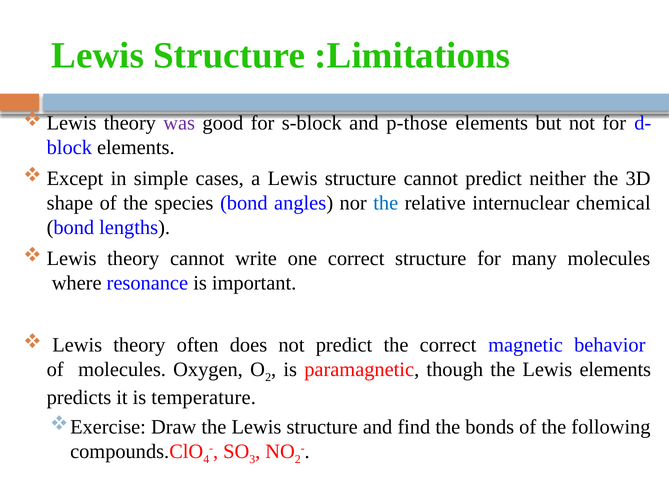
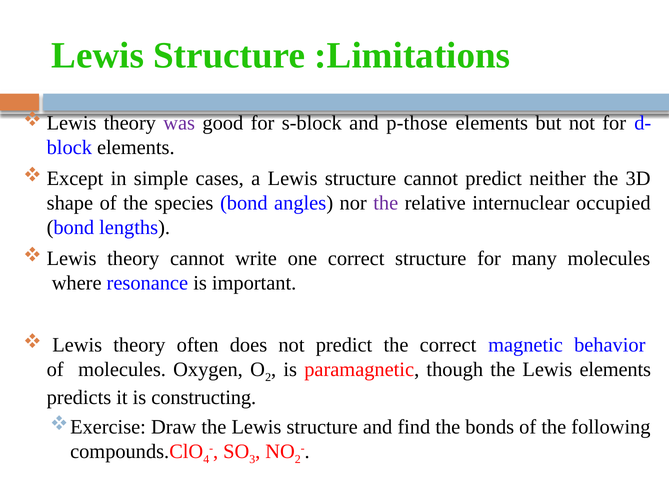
the at (386, 203) colour: blue -> purple
chemical: chemical -> occupied
temperature: temperature -> constructing
